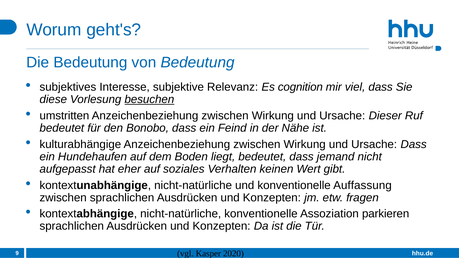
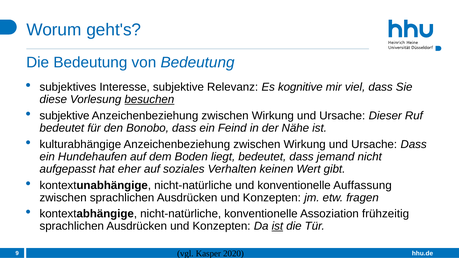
cognition: cognition -> kognitive
umstritten at (64, 116): umstritten -> subjektive
parkieren: parkieren -> frühzeitig
ist at (277, 227) underline: none -> present
